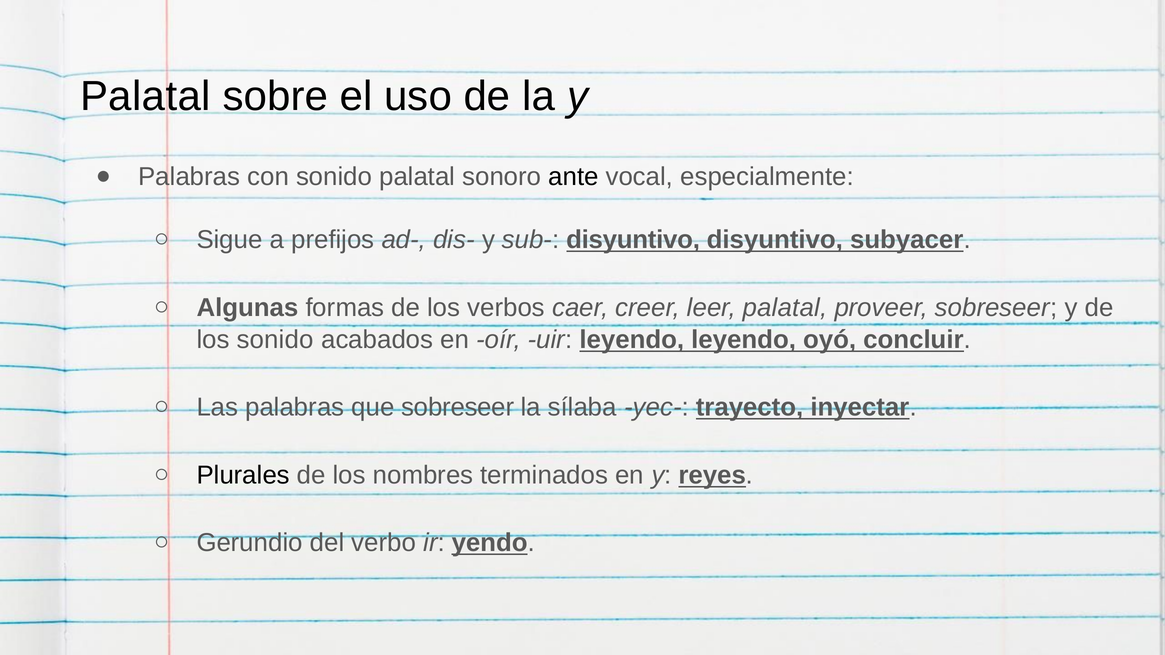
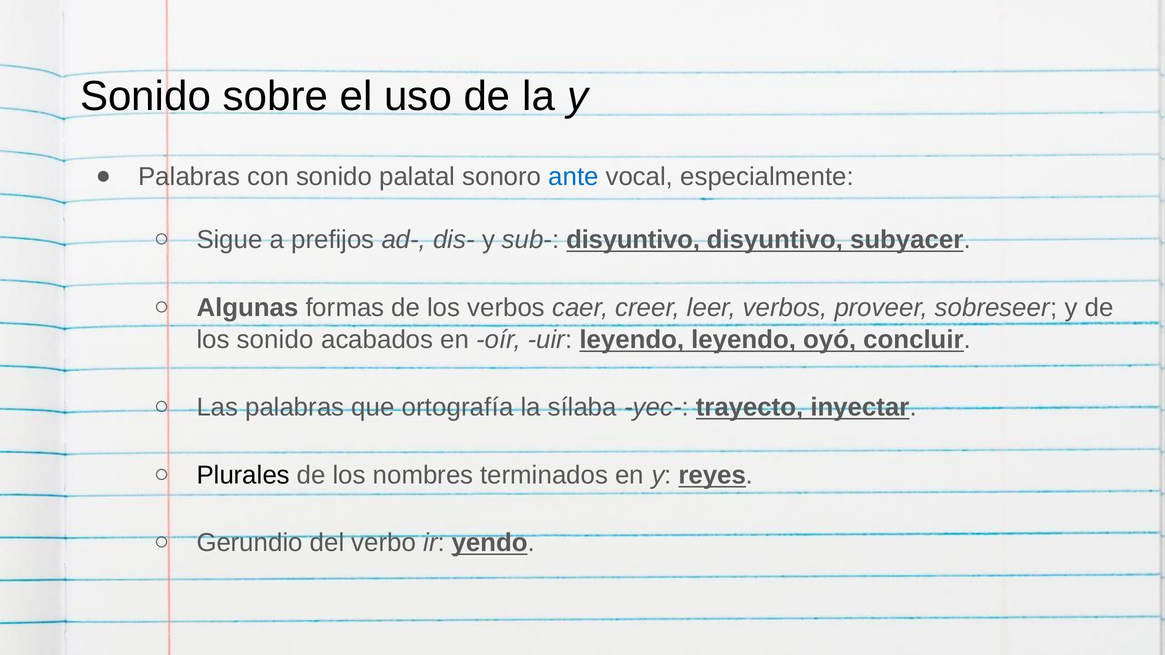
Palatal at (145, 97): Palatal -> Sonido
ante colour: black -> blue
leer palatal: palatal -> verbos
que sobreseer: sobreseer -> ortografía
